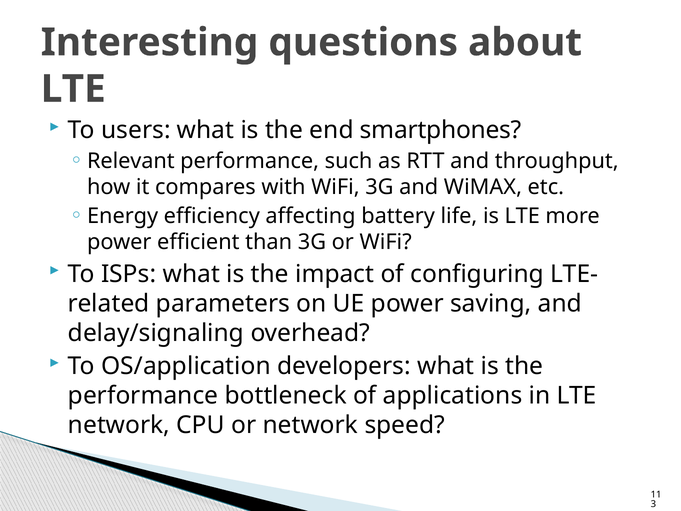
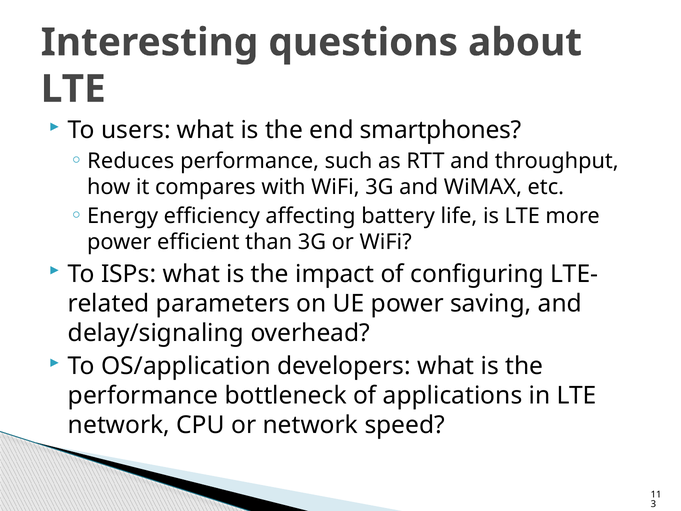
Relevant: Relevant -> Reduces
